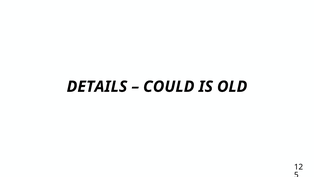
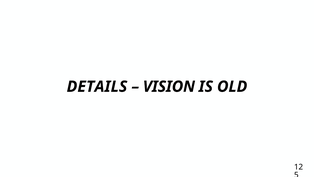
COULD: COULD -> VISION
